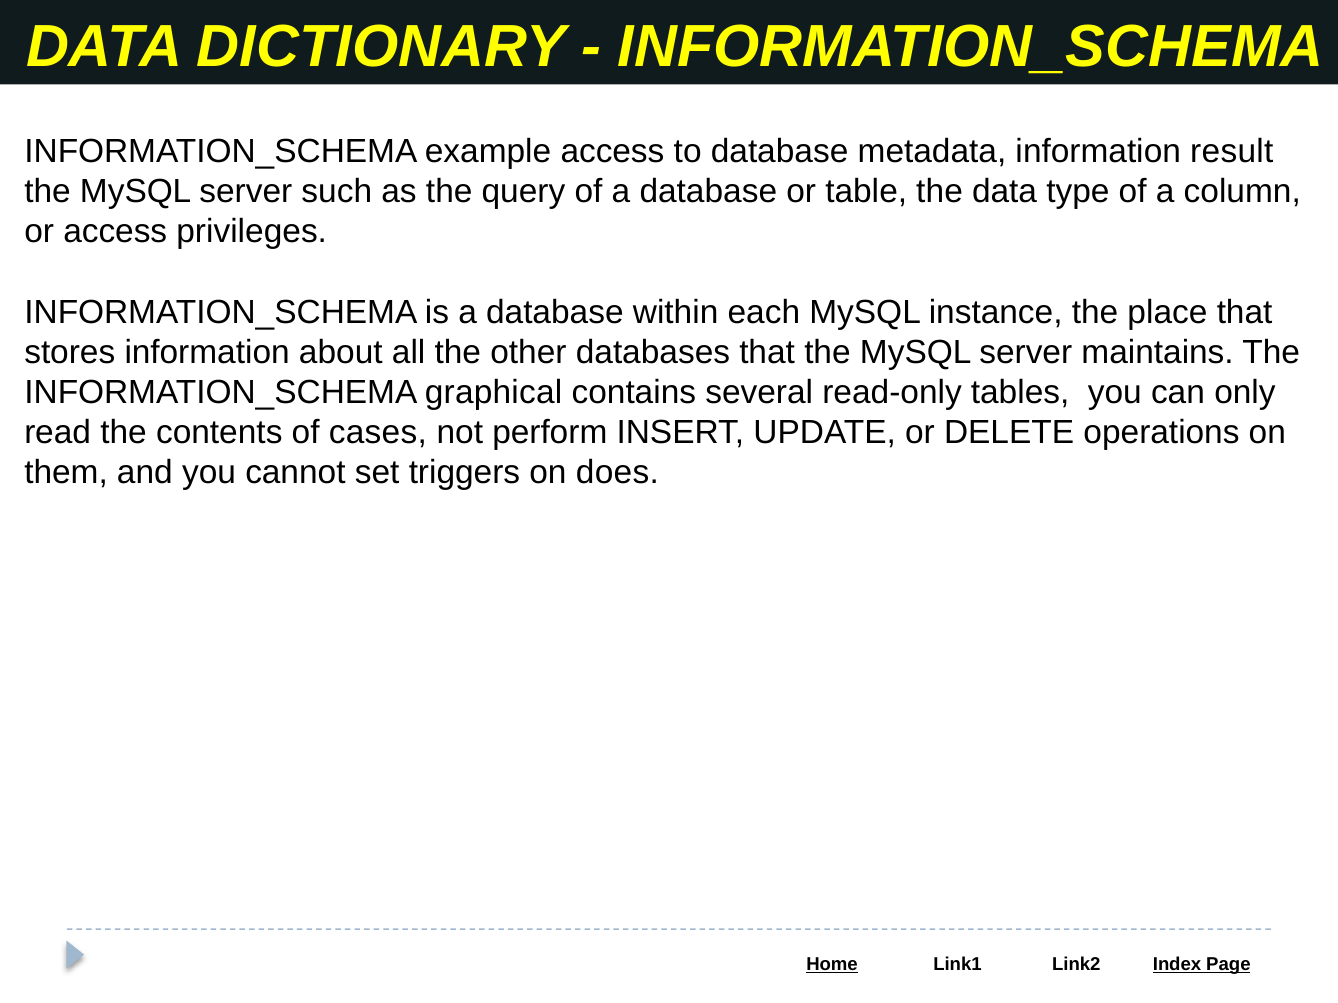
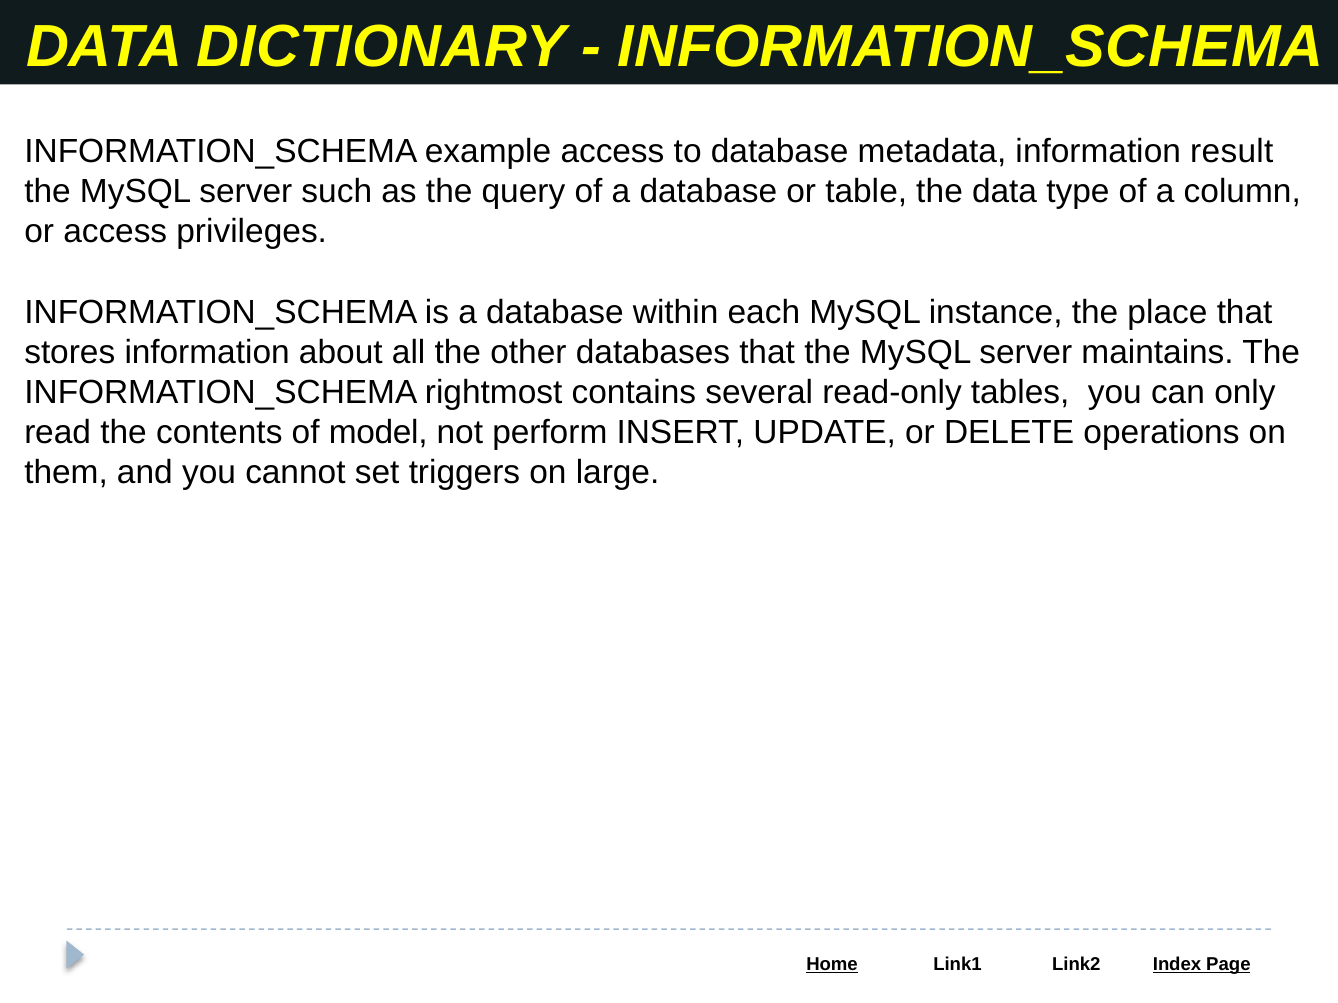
graphical: graphical -> rightmost
cases: cases -> model
does: does -> large
